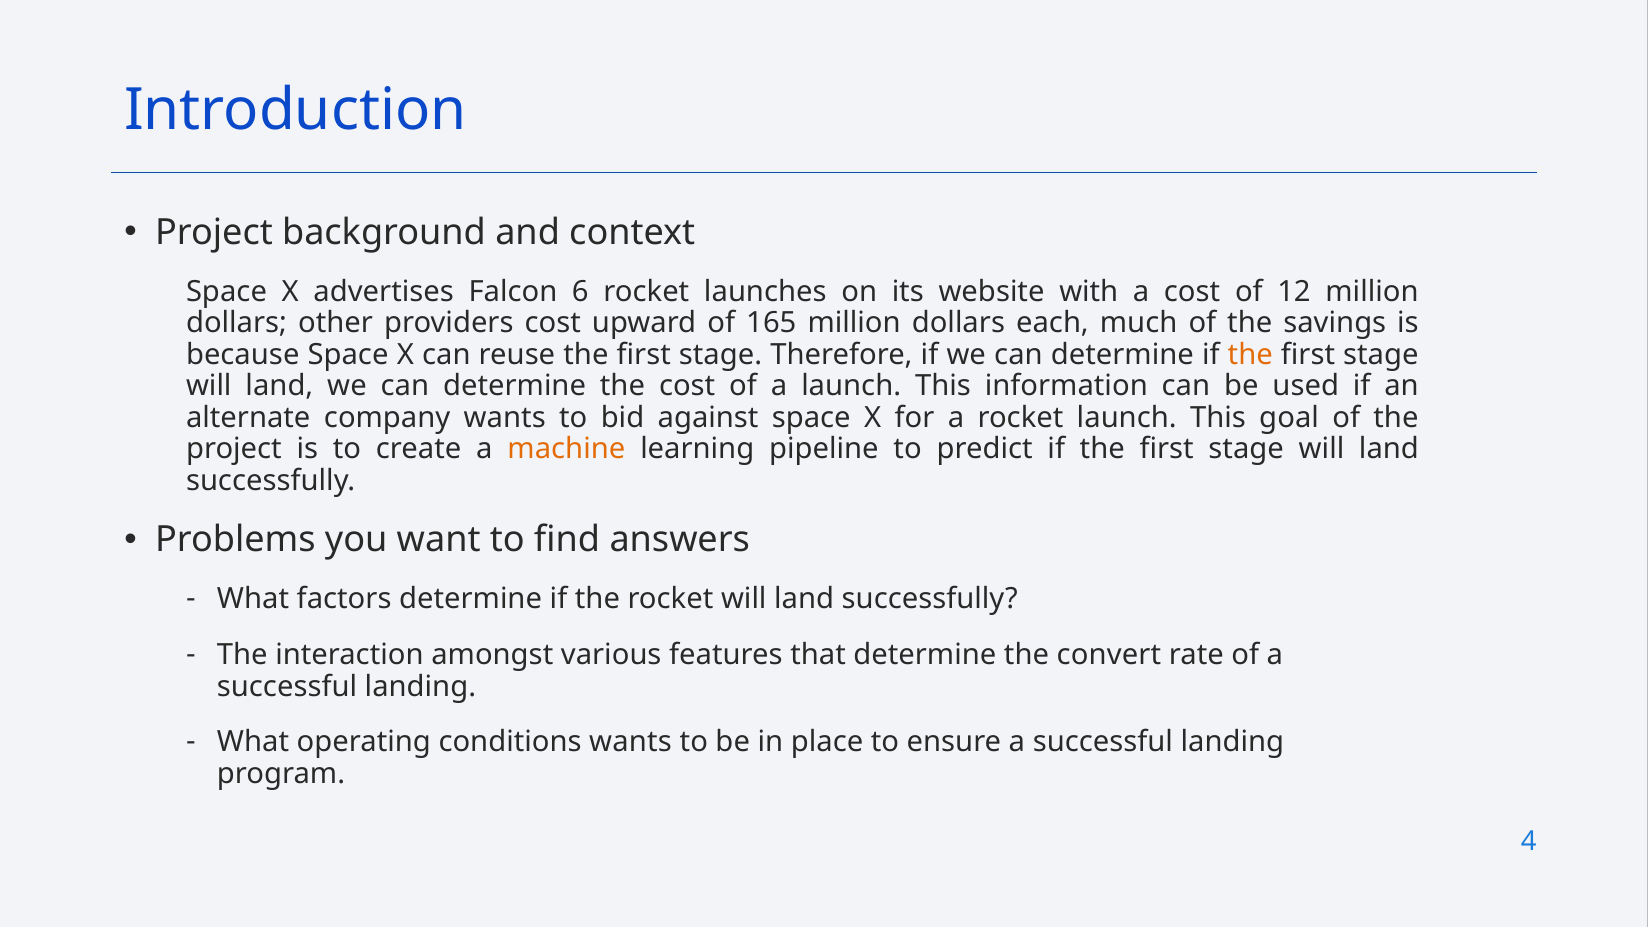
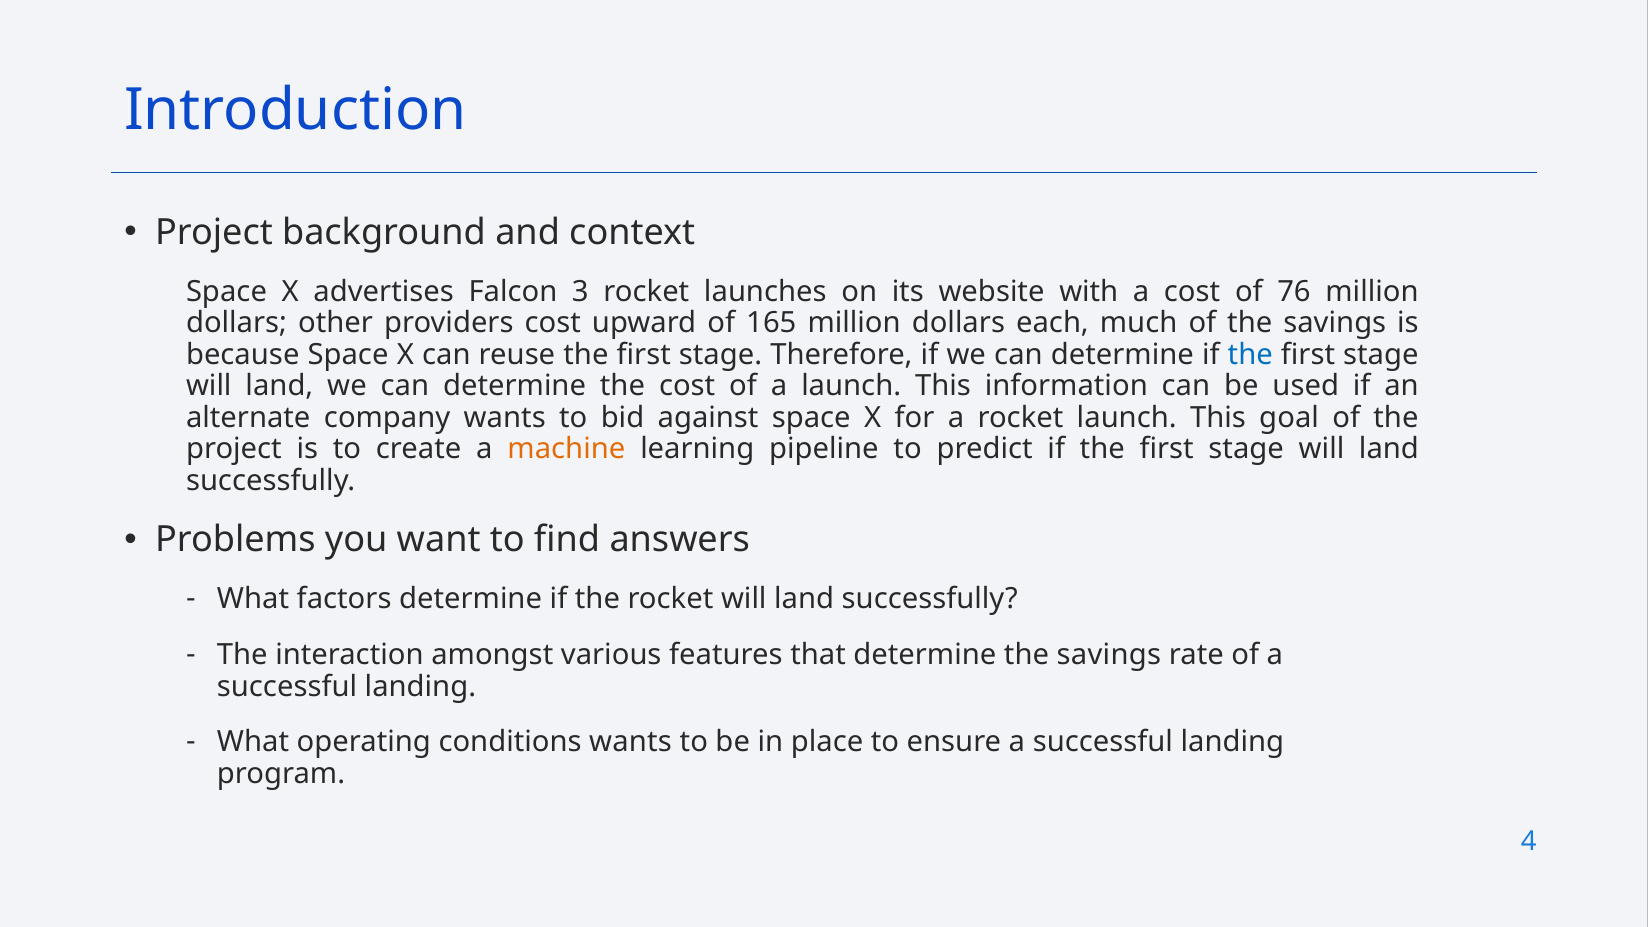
6: 6 -> 3
12: 12 -> 76
the at (1250, 355) colour: orange -> blue
determine the convert: convert -> savings
